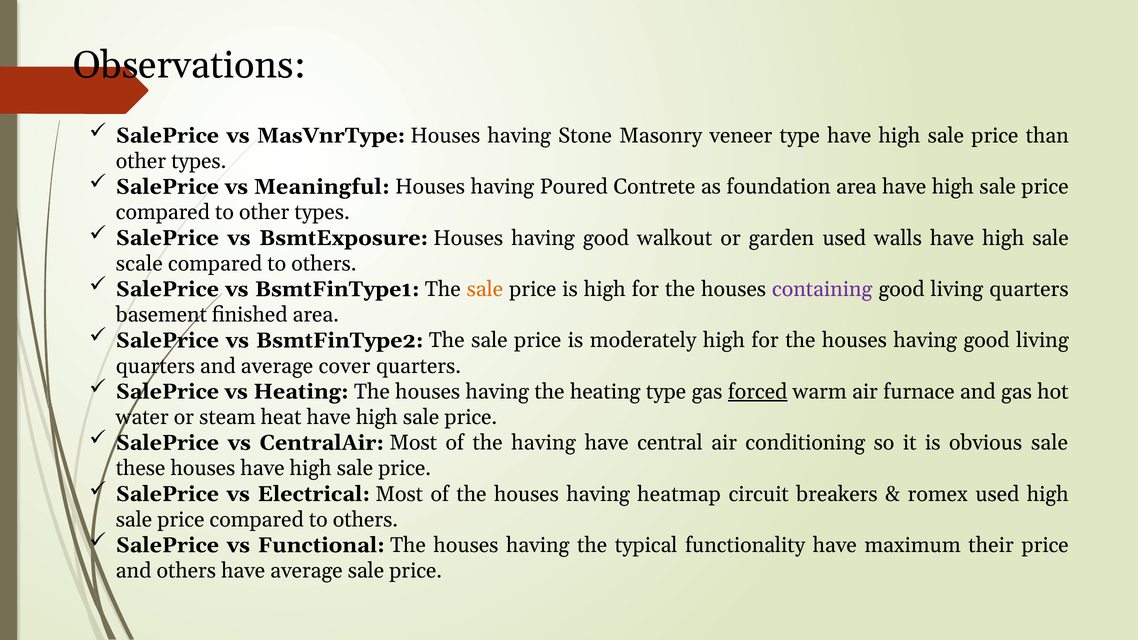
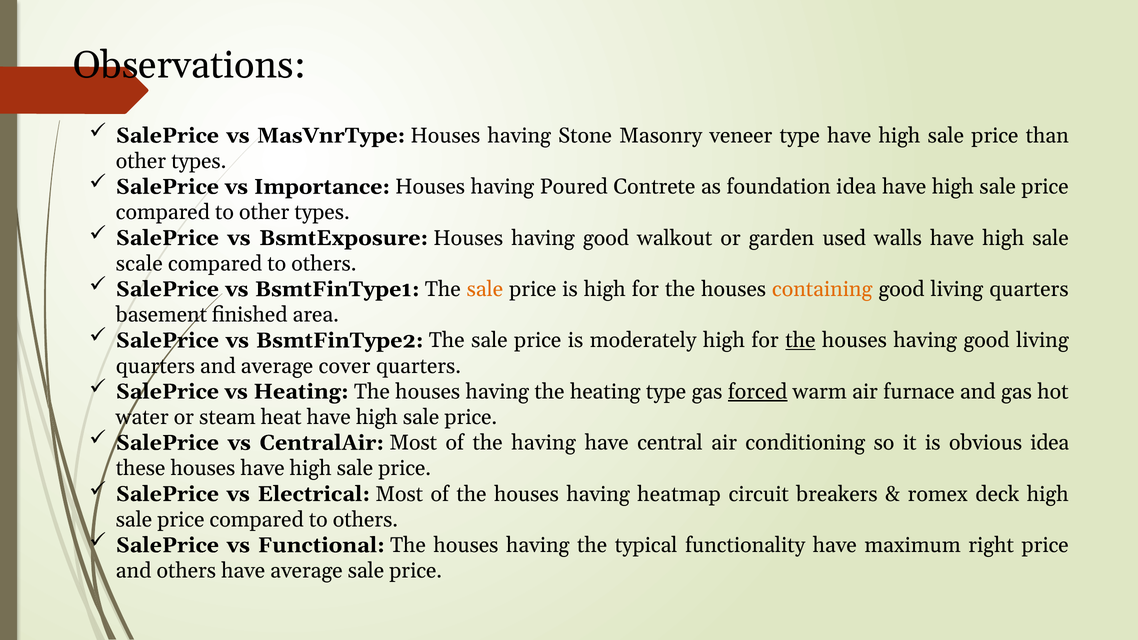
Meaningful: Meaningful -> Importance
foundation area: area -> idea
containing colour: purple -> orange
the at (800, 340) underline: none -> present
obvious sale: sale -> idea
romex used: used -> deck
their: their -> right
